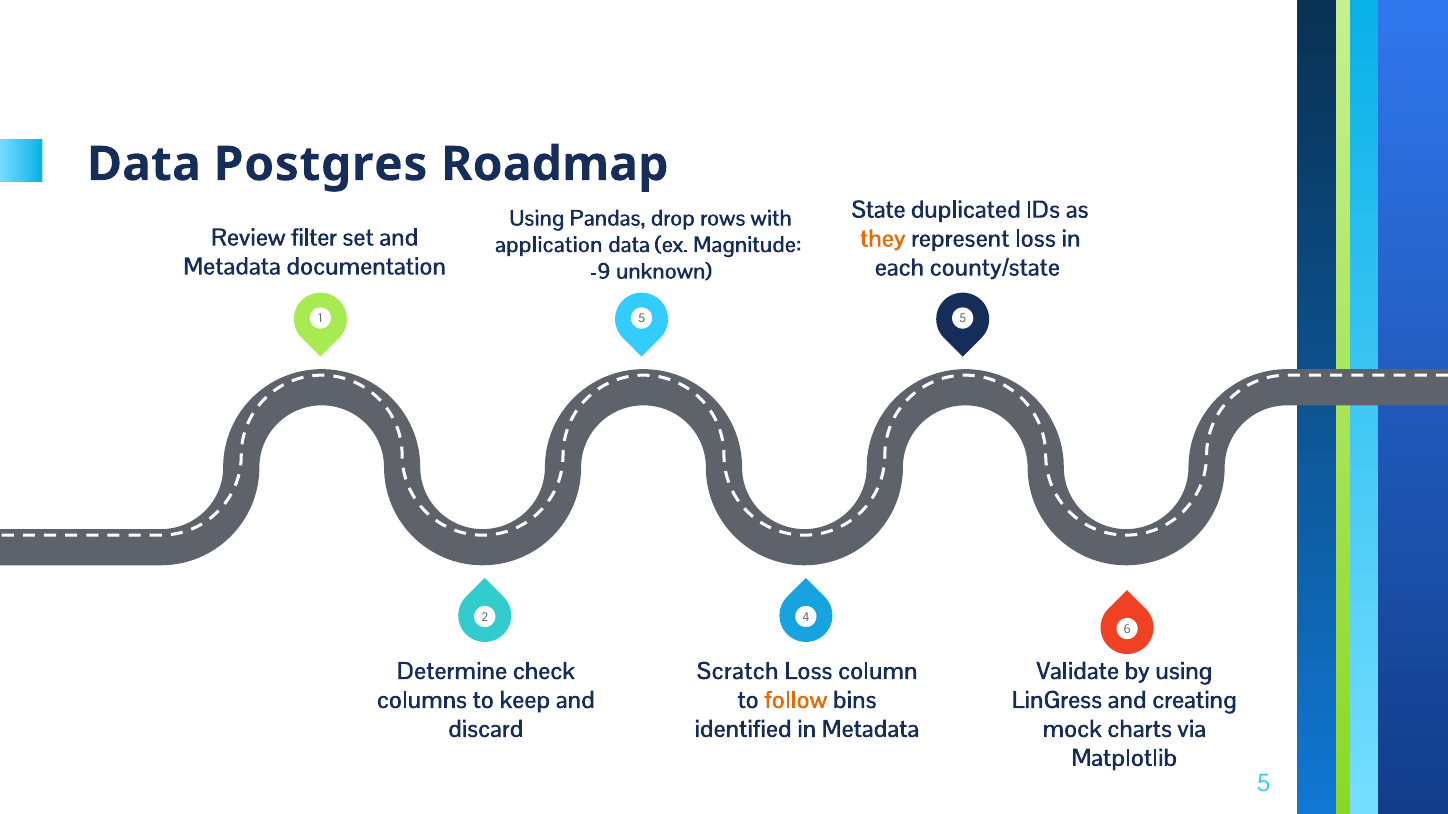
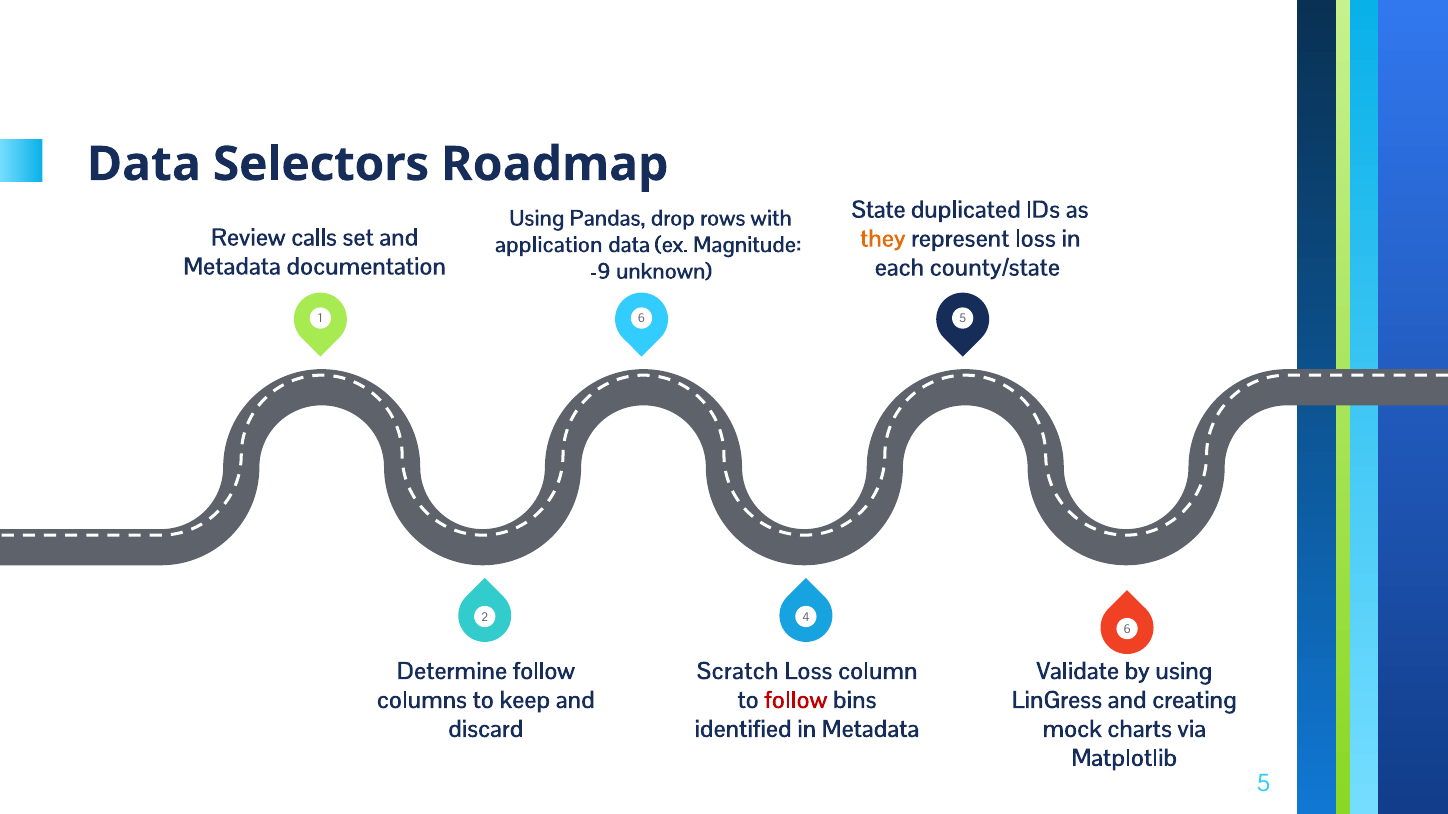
Postgres: Postgres -> Selectors
filter: filter -> calls
1 5: 5 -> 6
Determine check: check -> follow
follow at (796, 701) colour: orange -> red
